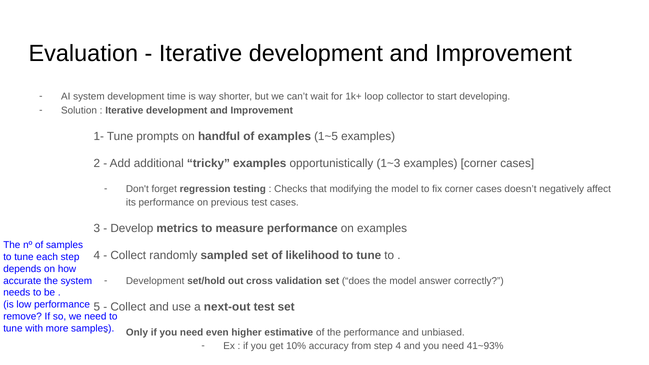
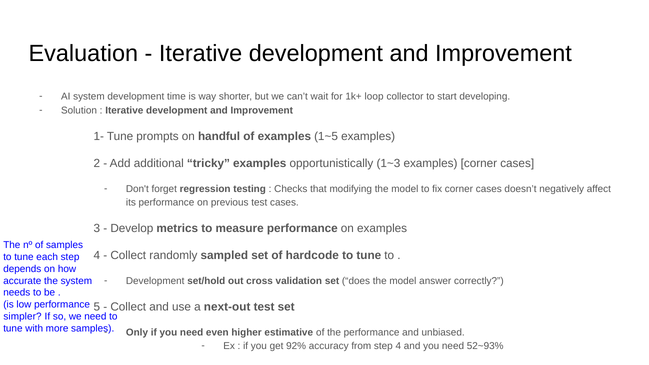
likelihood: likelihood -> hardcode
remove: remove -> simpler
10%: 10% -> 92%
41~93%: 41~93% -> 52~93%
